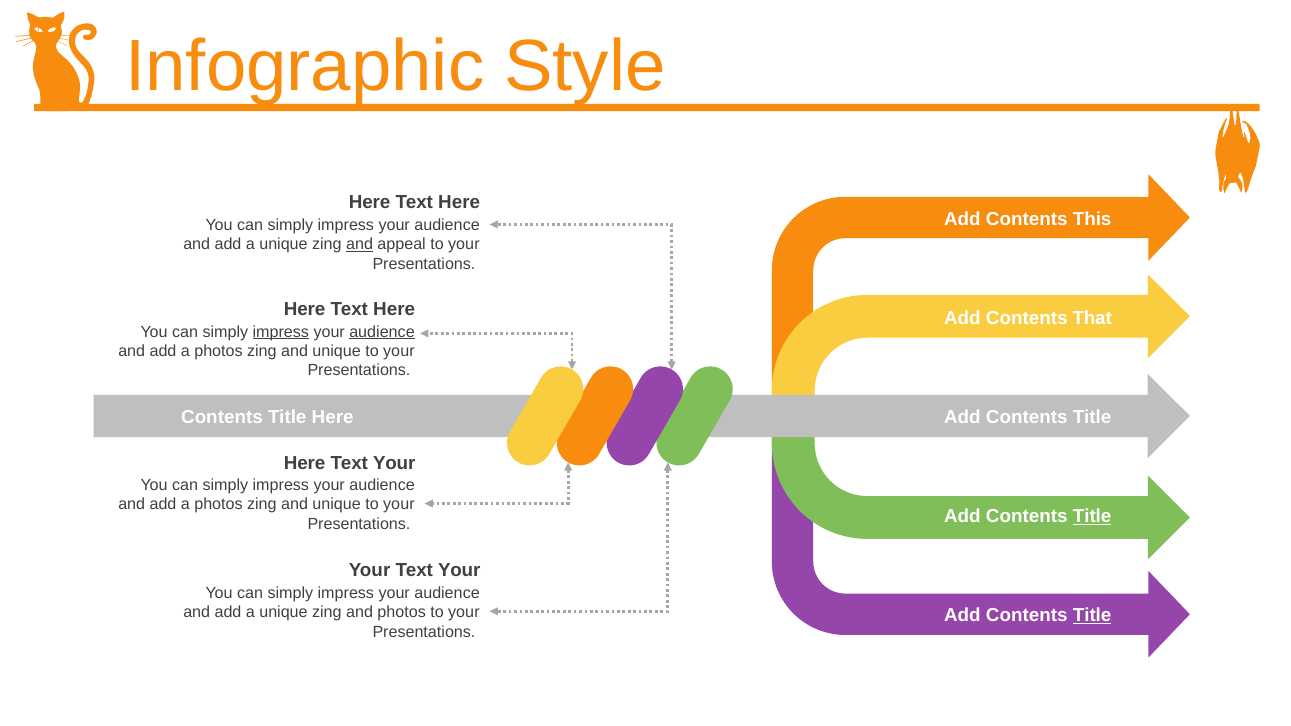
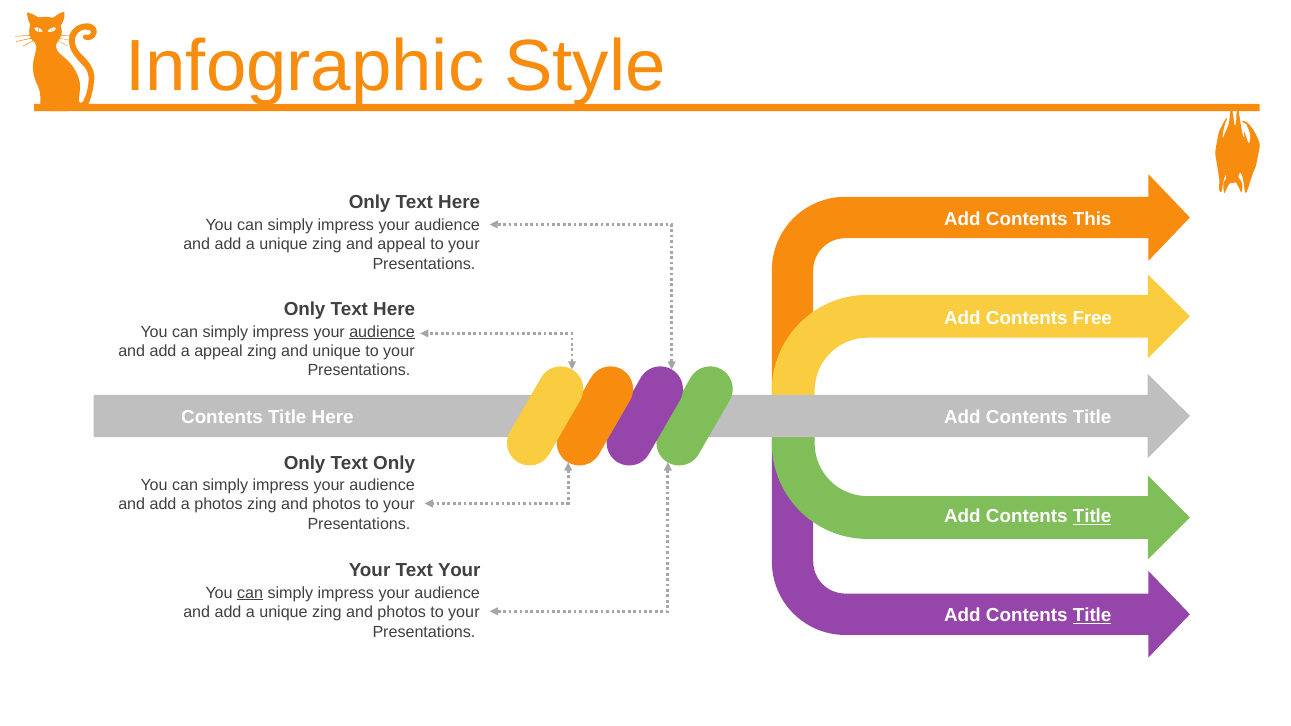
Here at (370, 203): Here -> Only
and at (360, 244) underline: present -> none
Here at (305, 309): Here -> Only
That: That -> Free
impress at (281, 332) underline: present -> none
photos at (218, 351): photos -> appeal
Here at (305, 463): Here -> Only
Your at (394, 463): Your -> Only
unique at (337, 505): unique -> photos
can at (250, 593) underline: none -> present
